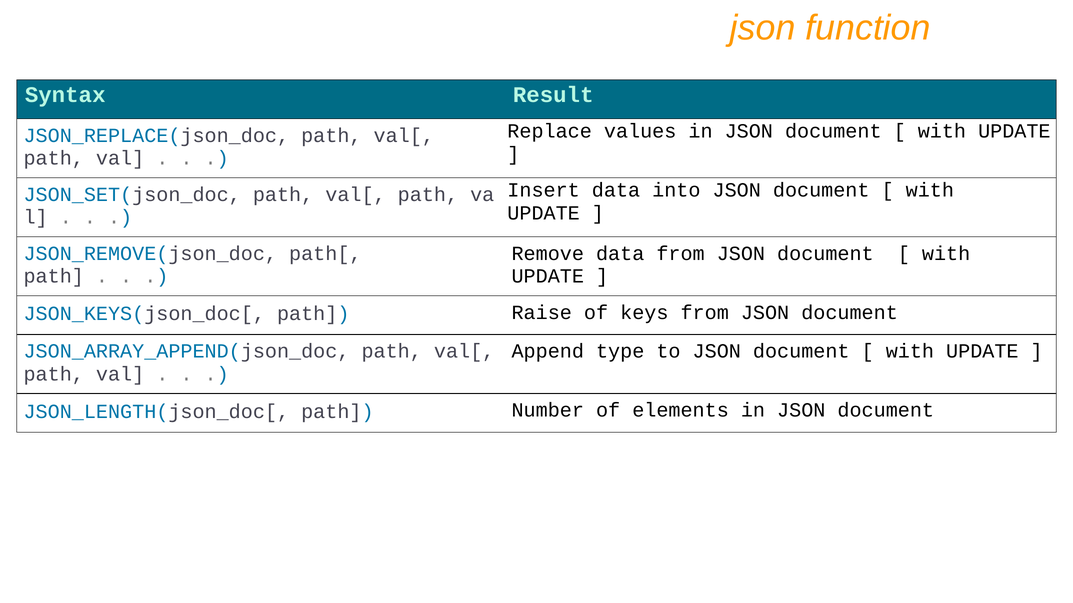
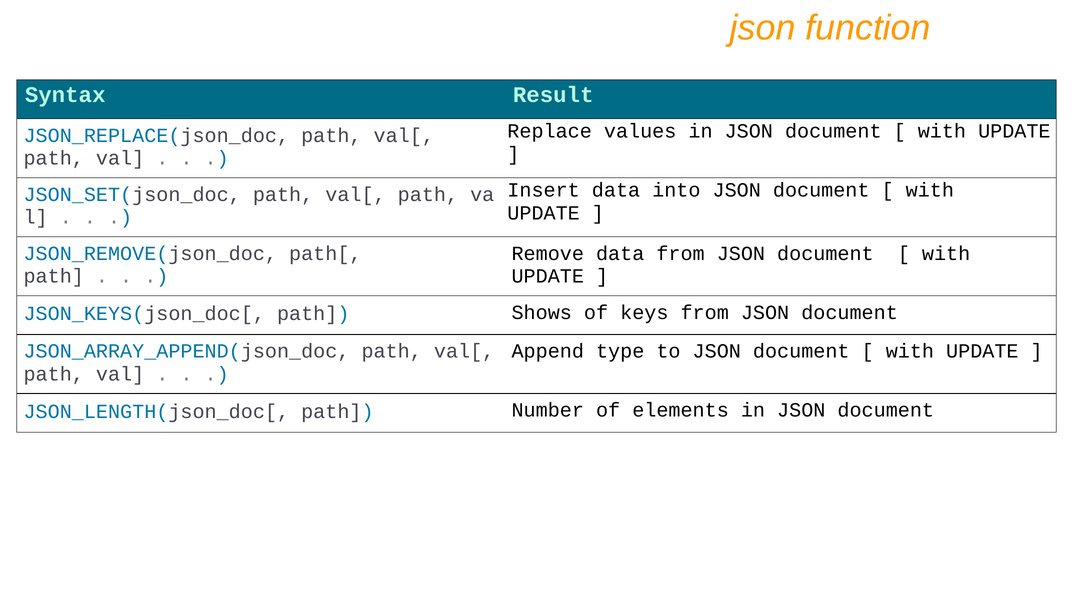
Raise: Raise -> Shows
